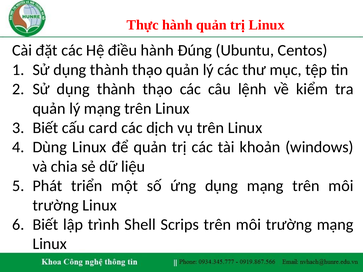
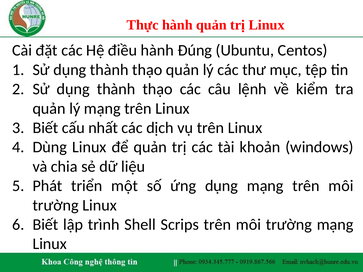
card: card -> nhất
